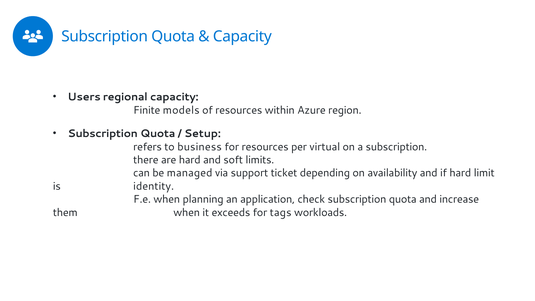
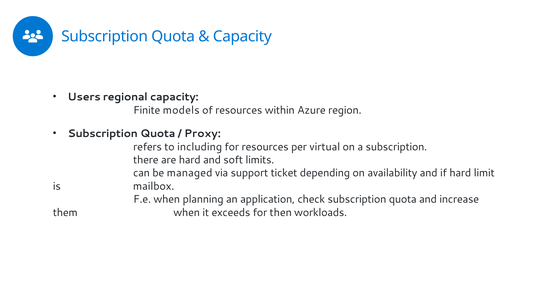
Setup: Setup -> Proxy
business: business -> including
identity: identity -> mailbox
tags: tags -> then
